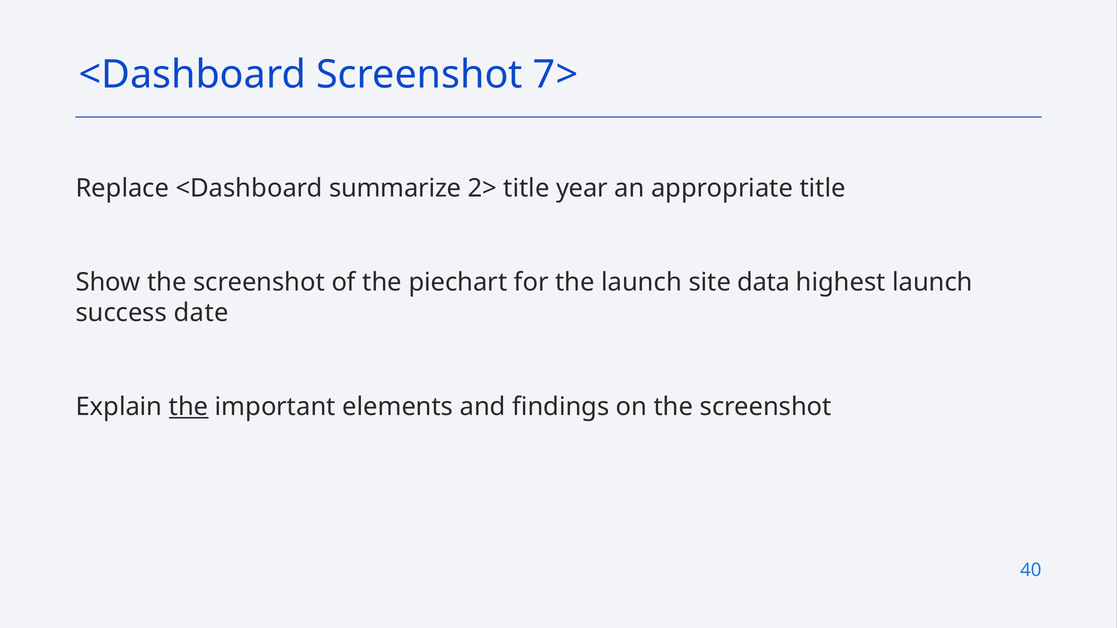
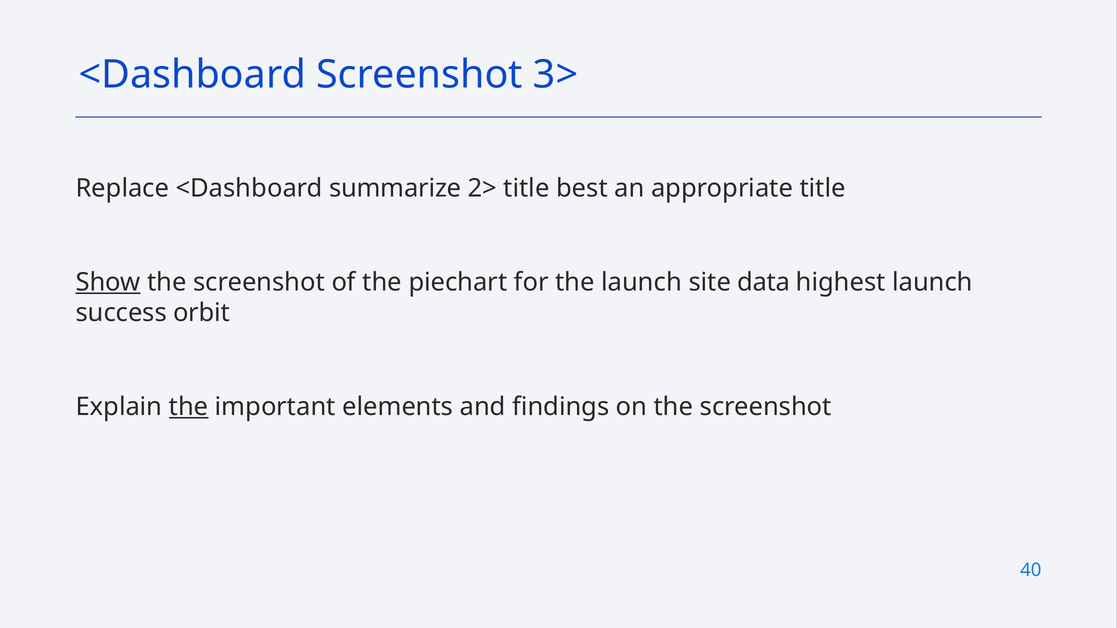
7>: 7> -> 3>
year: year -> best
Show underline: none -> present
date: date -> orbit
